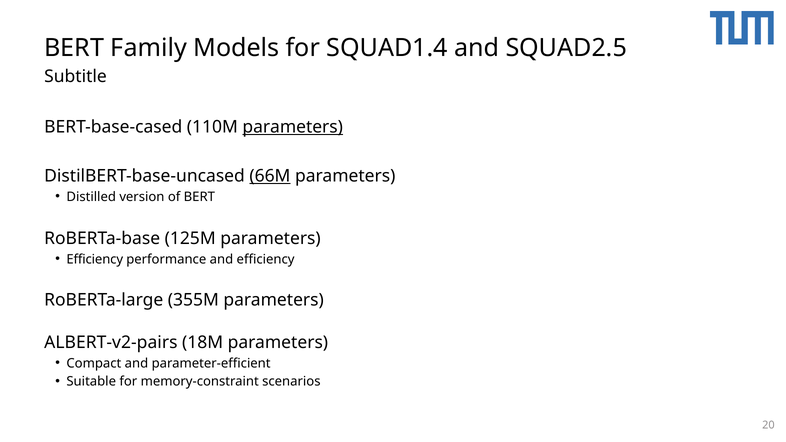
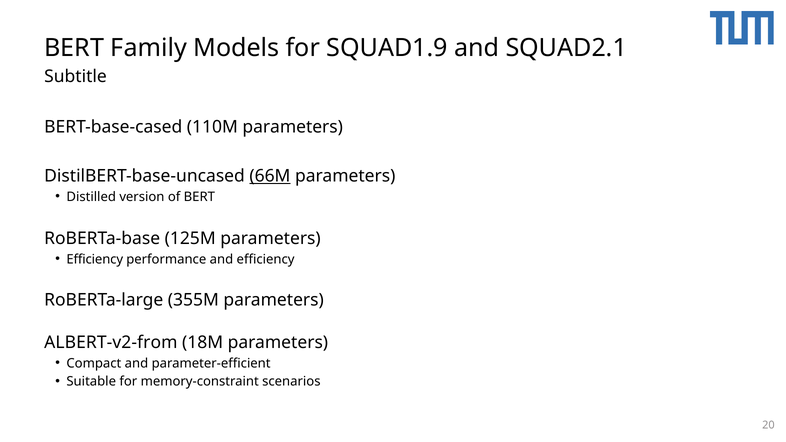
SQUAD1.4: SQUAD1.4 -> SQUAD1.9
SQUAD2.5: SQUAD2.5 -> SQUAD2.1
parameters at (293, 127) underline: present -> none
ALBERT-v2-pairs: ALBERT-v2-pairs -> ALBERT-v2-from
